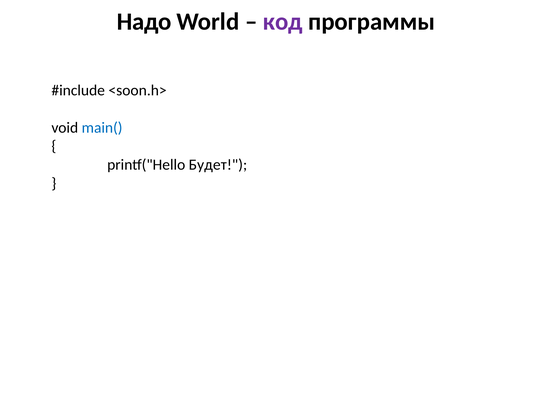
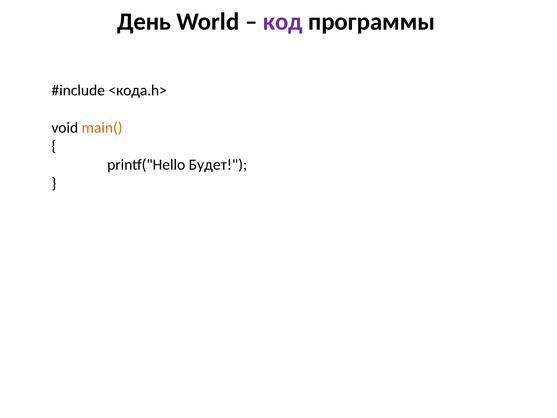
Надо: Надо -> День
<soon.h>: <soon.h> -> <кода.h>
main( colour: blue -> orange
